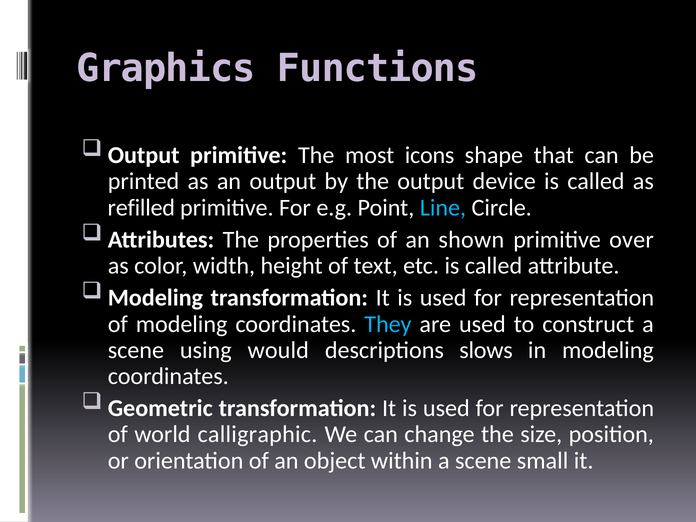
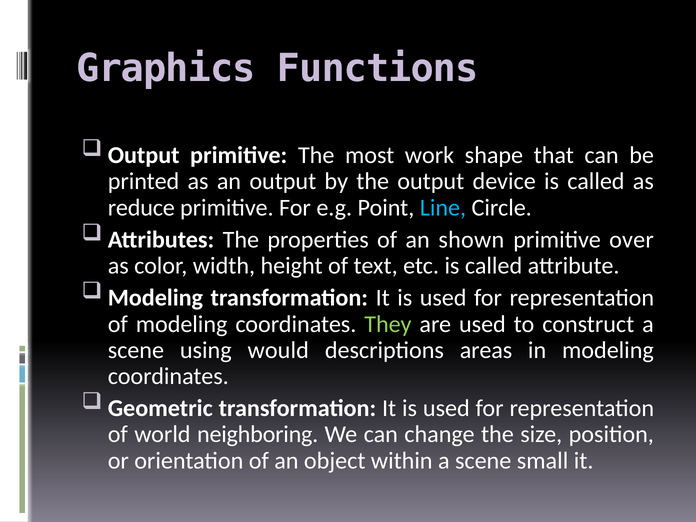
icons: icons -> work
refilled: refilled -> reduce
They colour: light blue -> light green
slows: slows -> areas
calligraphic: calligraphic -> neighboring
